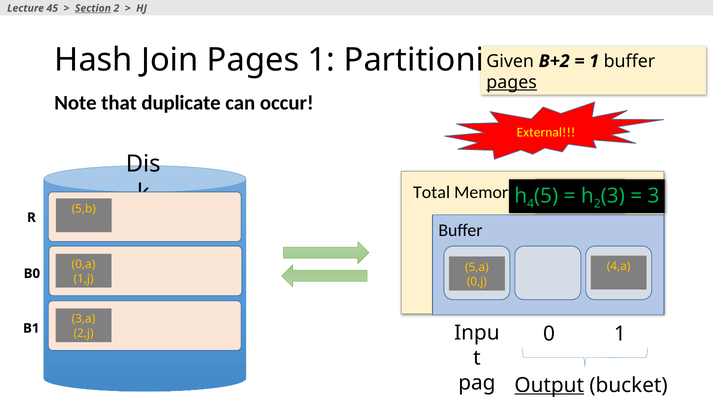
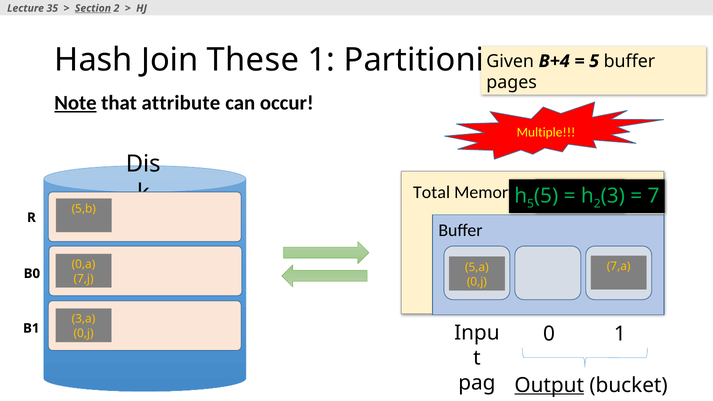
45: 45 -> 35
Join Pages: Pages -> These
B+2: B+2 -> B+4
1 at (594, 61): 1 -> 5
pages at (512, 83) underline: present -> none
Note underline: none -> present
duplicate: duplicate -> attribute
External: External -> Multiple
4 at (531, 204): 4 -> 5
3 at (654, 196): 3 -> 7
4,a: 4,a -> 7,a
1,j: 1,j -> 7,j
2,j at (84, 333): 2,j -> 0,j
